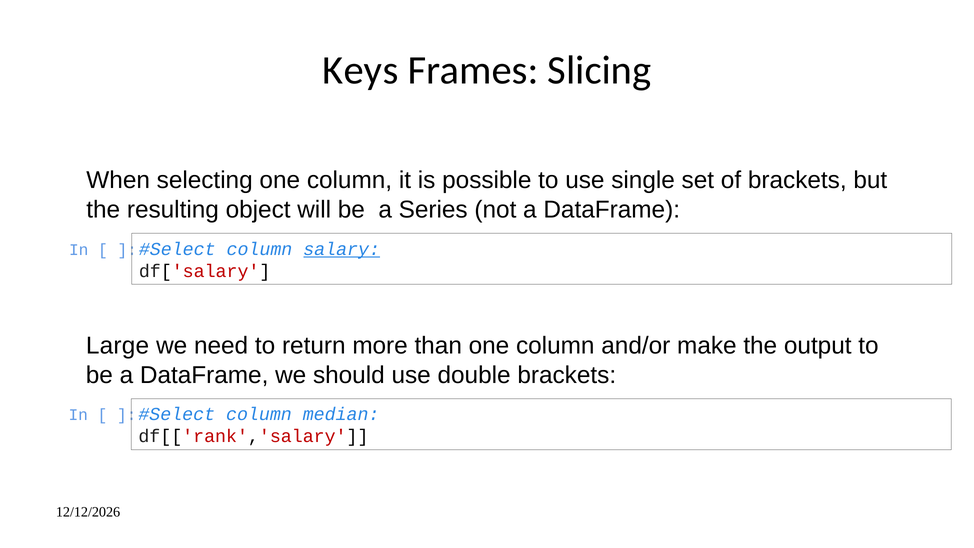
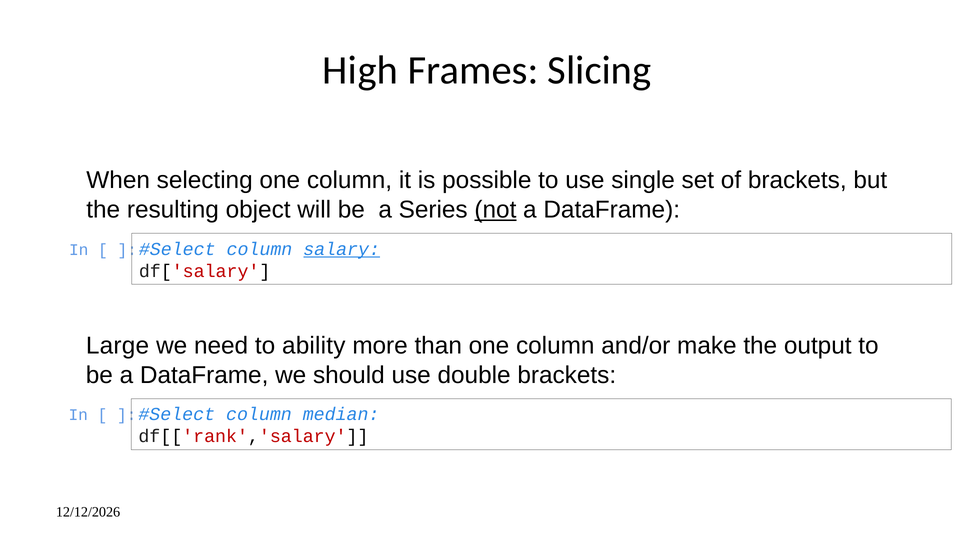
Keys: Keys -> High
not underline: none -> present
return: return -> ability
